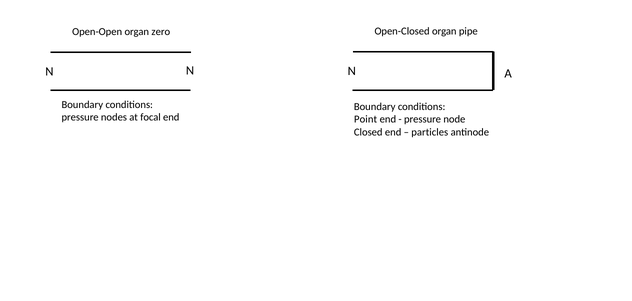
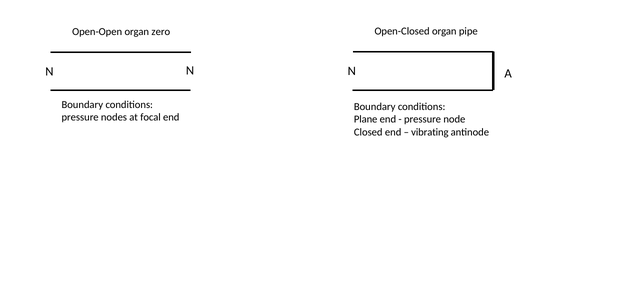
Point: Point -> Plane
particles: particles -> vibrating
